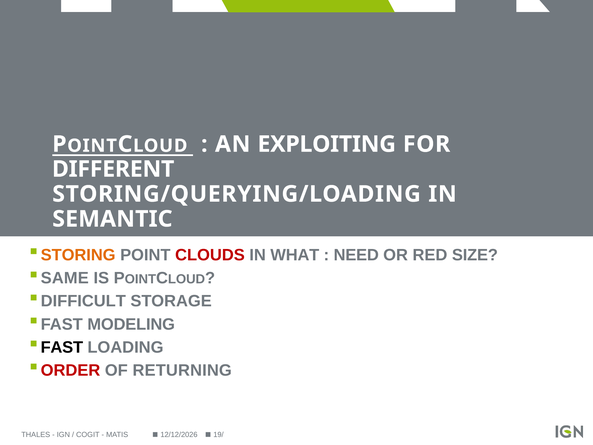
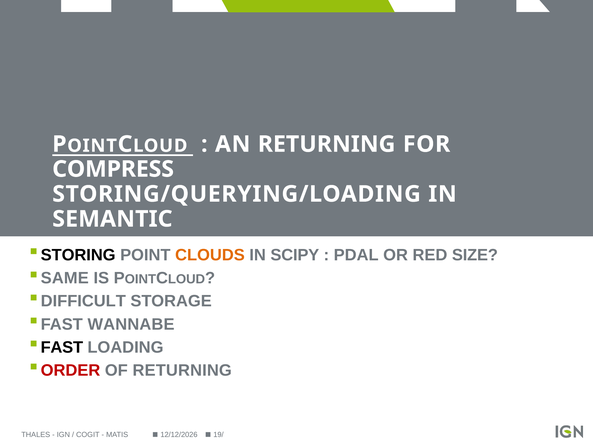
AN EXPLOITING: EXPLOITING -> RETURNING
DIFFERENT: DIFFERENT -> COMPRESS
STORING colour: orange -> black
CLOUDS colour: red -> orange
WHAT: WHAT -> SCIPY
NEED: NEED -> PDAL
MODELING: MODELING -> WANNABE
